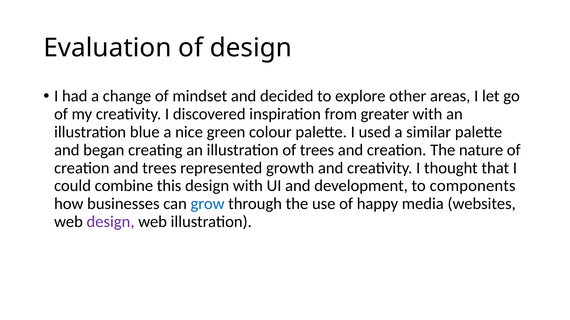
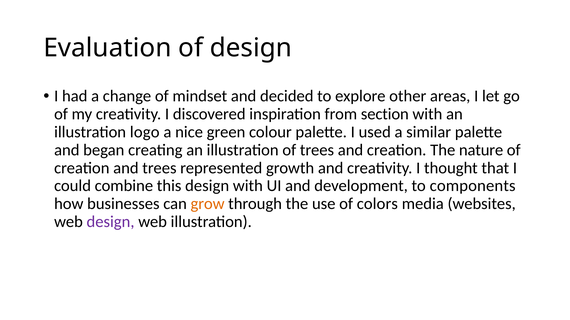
greater: greater -> section
blue: blue -> logo
grow colour: blue -> orange
happy: happy -> colors
